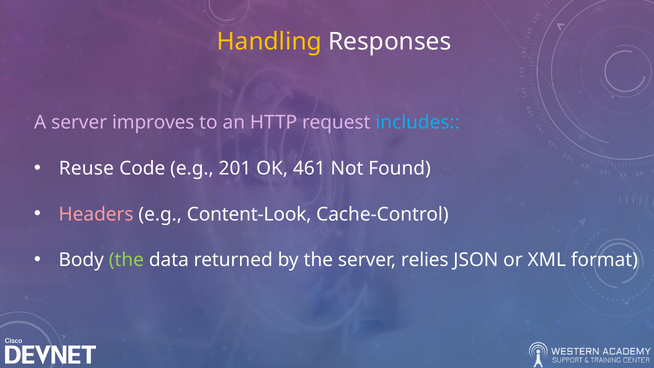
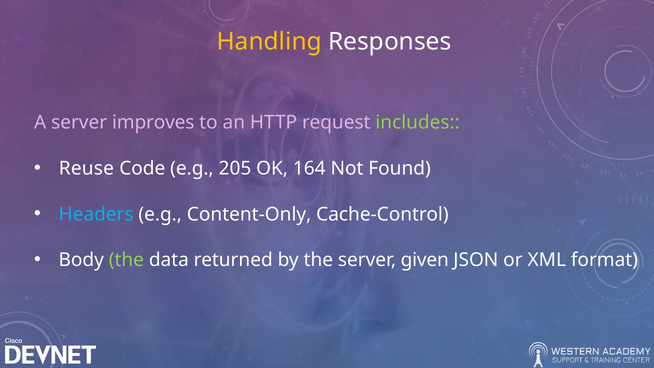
includes colour: light blue -> light green
201: 201 -> 205
461: 461 -> 164
Headers colour: pink -> light blue
Content-Look: Content-Look -> Content-Only
relies: relies -> given
